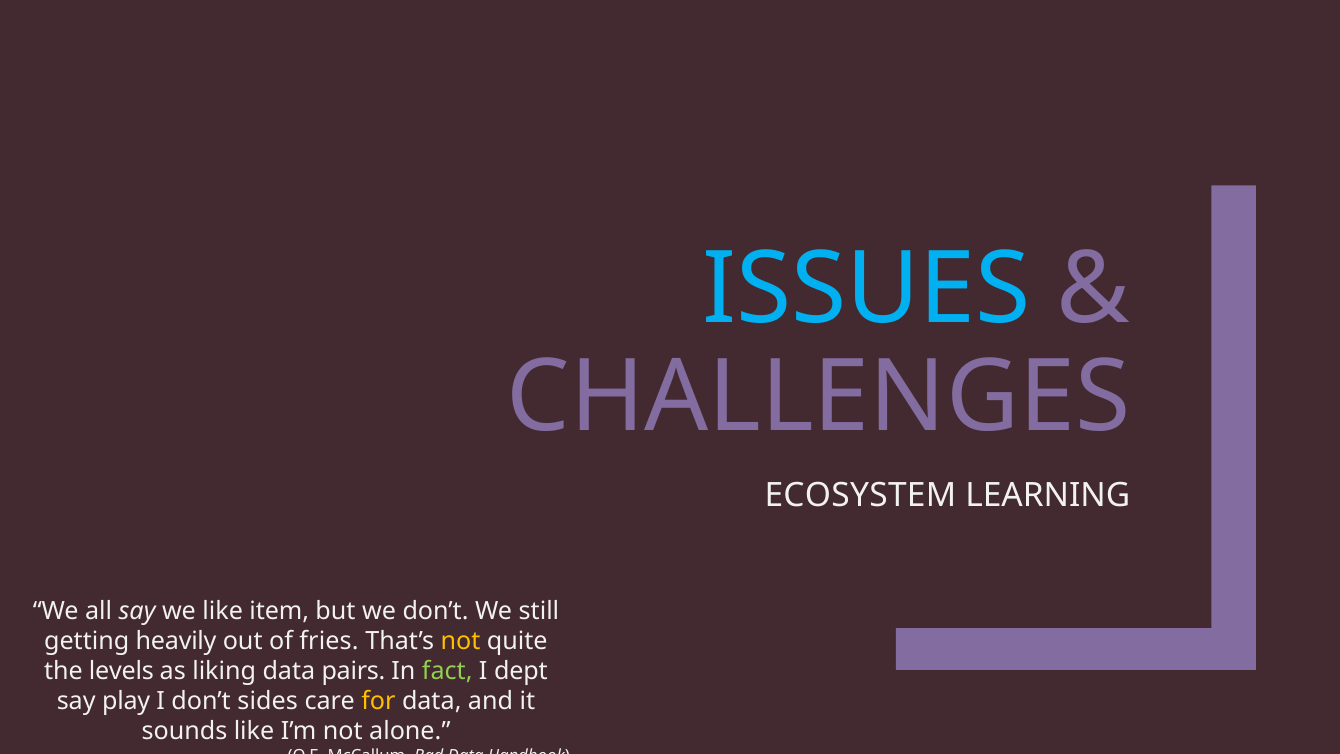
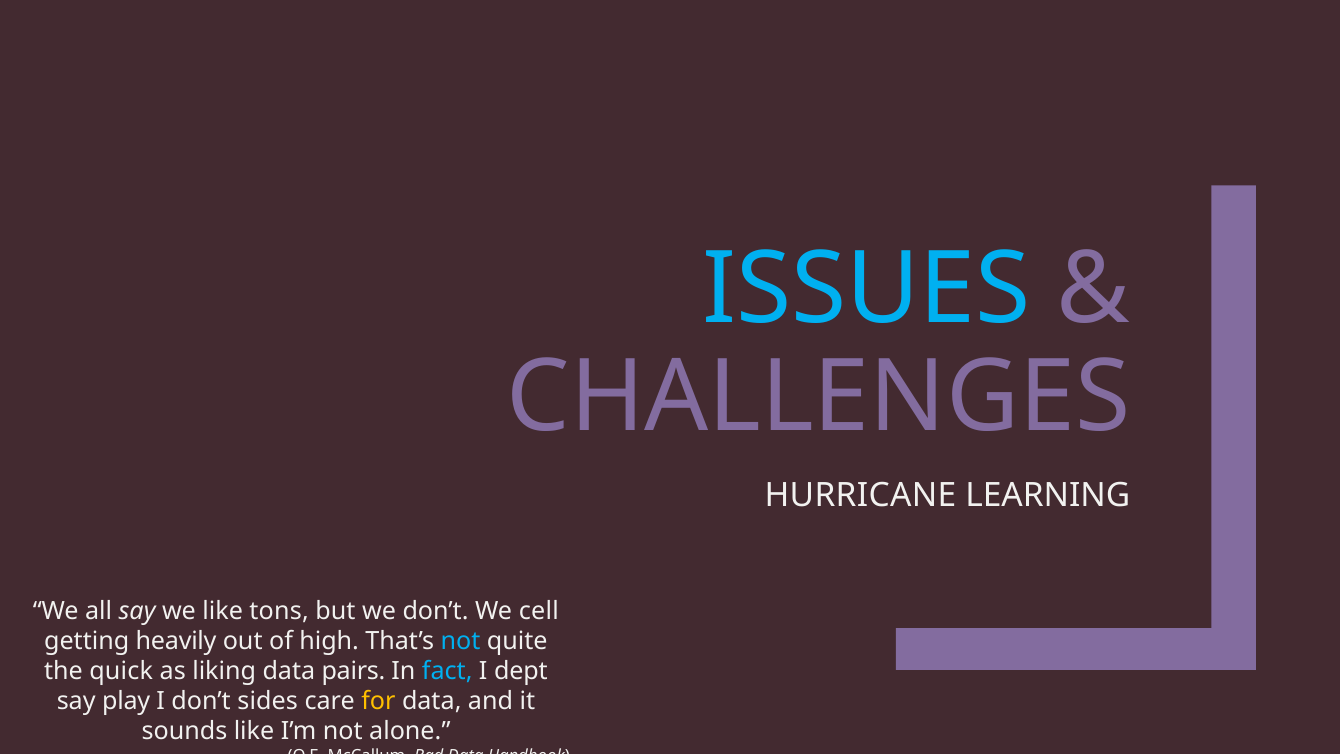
ECOSYSTEM: ECOSYSTEM -> HURRICANE
item: item -> tons
still: still -> cell
fries: fries -> high
not at (461, 641) colour: yellow -> light blue
levels: levels -> quick
fact colour: light green -> light blue
